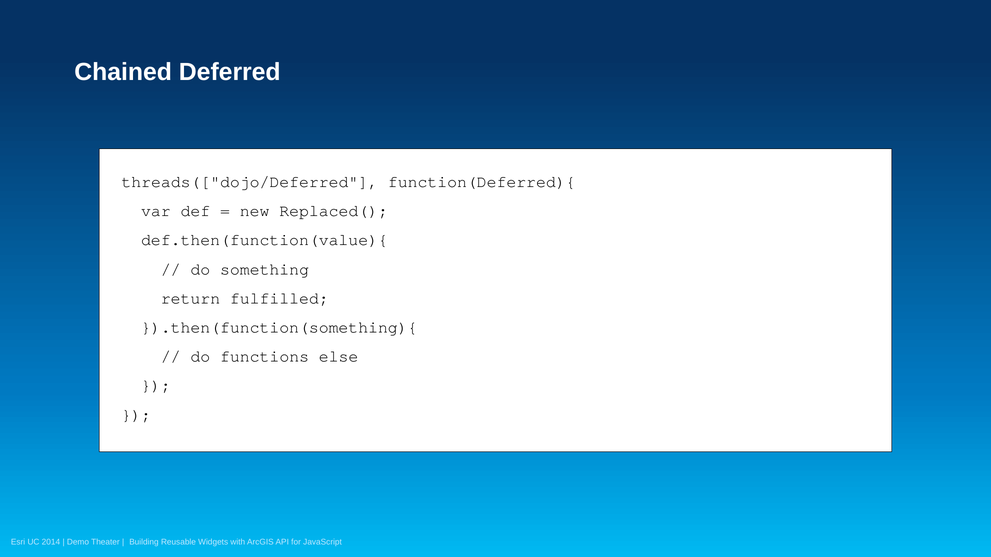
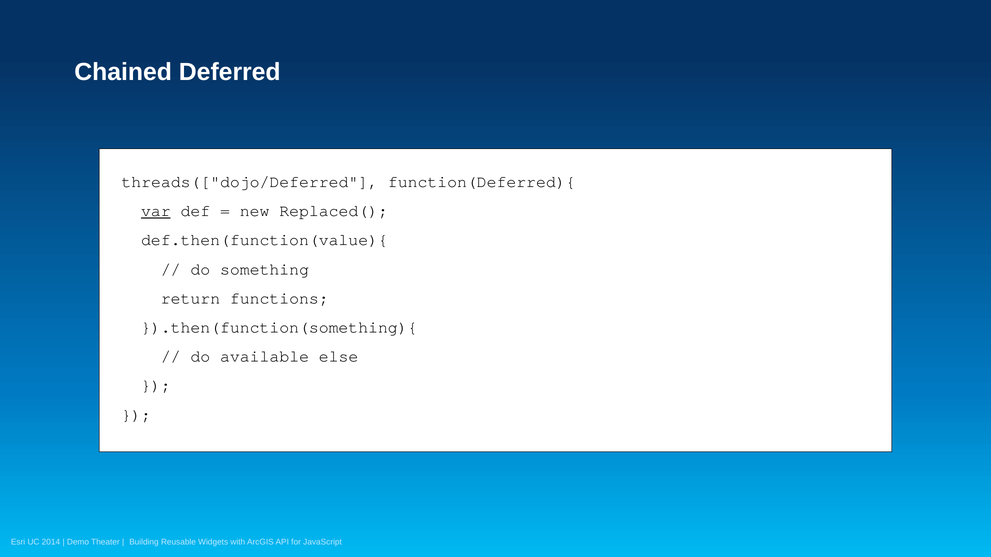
var underline: none -> present
fulfilled: fulfilled -> functions
functions: functions -> available
